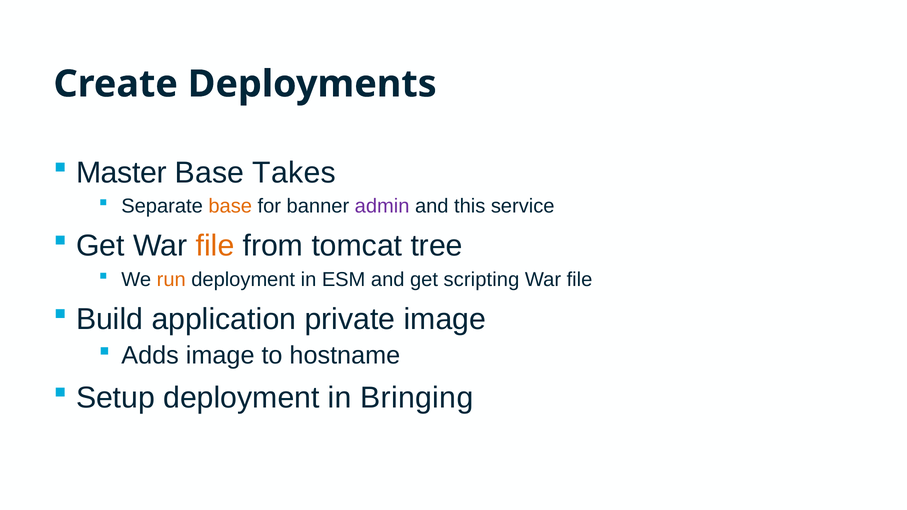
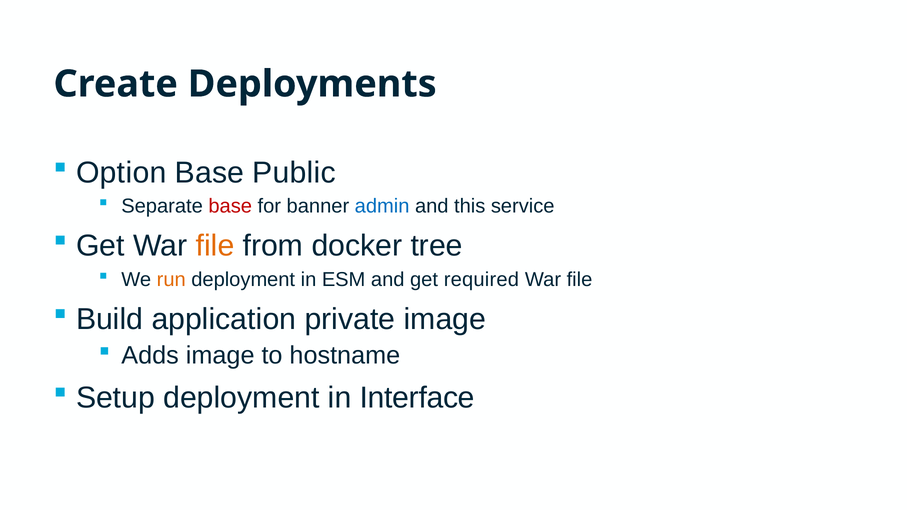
Master: Master -> Option
Takes: Takes -> Public
base at (230, 206) colour: orange -> red
admin colour: purple -> blue
tomcat: tomcat -> docker
scripting: scripting -> required
Bringing: Bringing -> Interface
